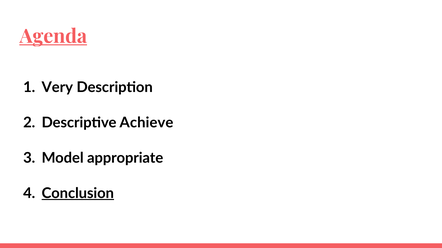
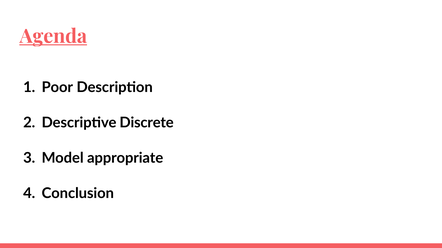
Very: Very -> Poor
Achieve: Achieve -> Discrete
Conclusion underline: present -> none
